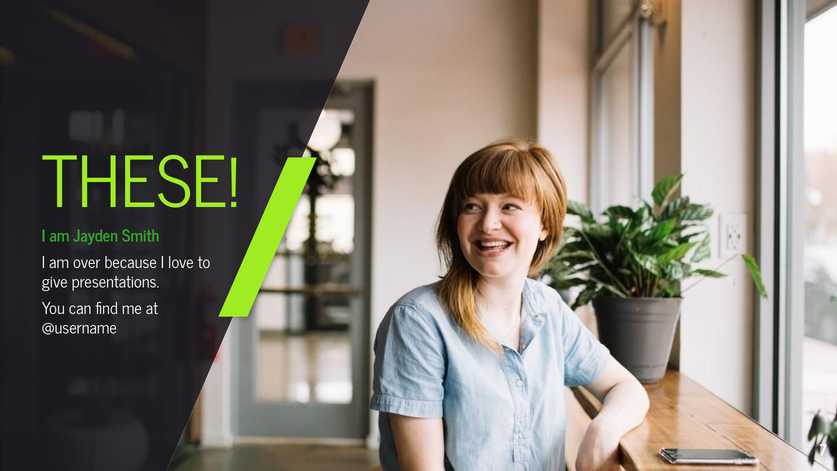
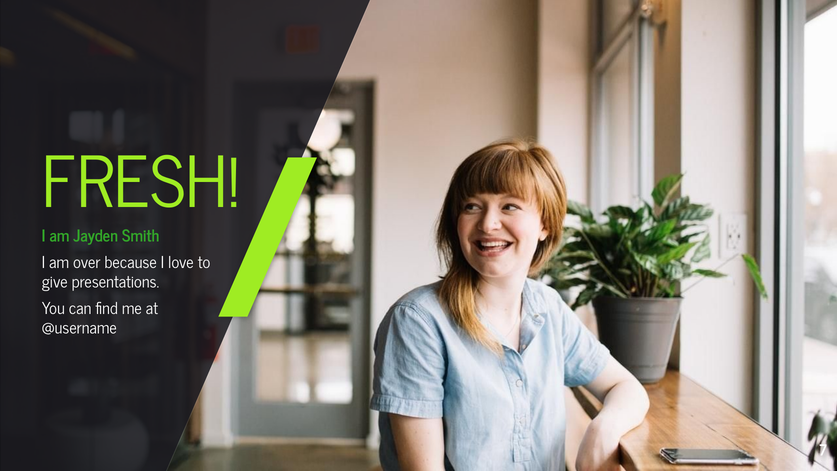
THESE: THESE -> FRESH
